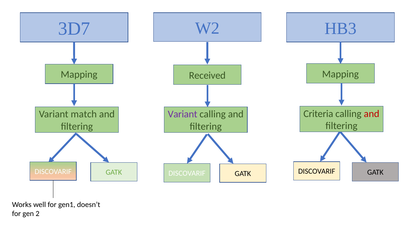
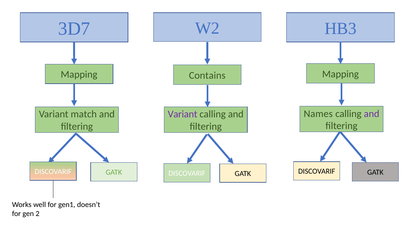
Received: Received -> Contains
Criteria: Criteria -> Names
and at (372, 114) colour: red -> purple
